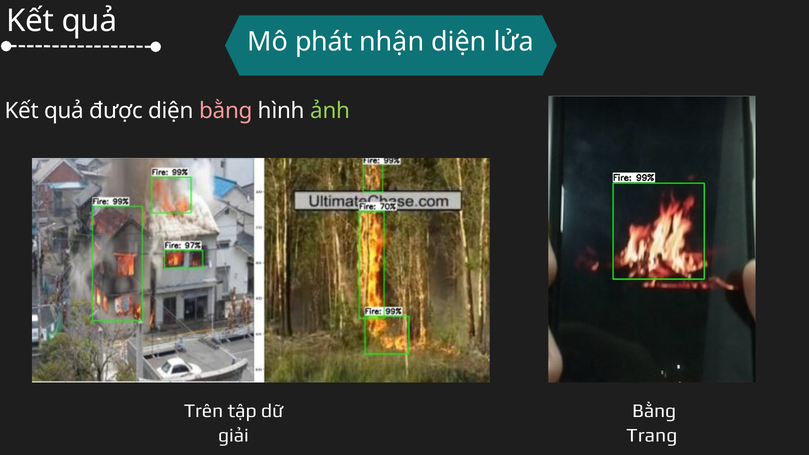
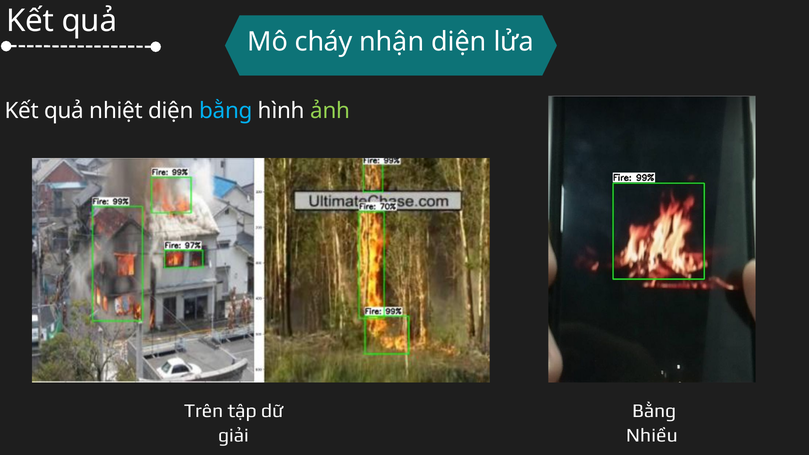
phát: phát -> cháy
được: được -> nhiệt
bằng at (226, 111) colour: pink -> light blue
Trang: Trang -> Nhiều
